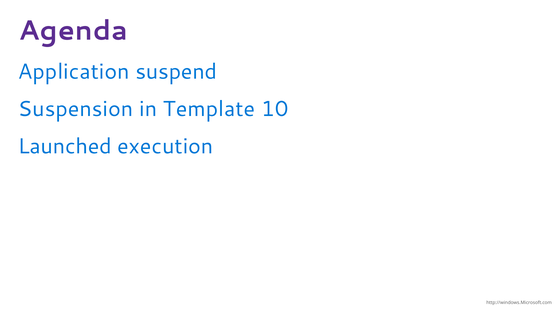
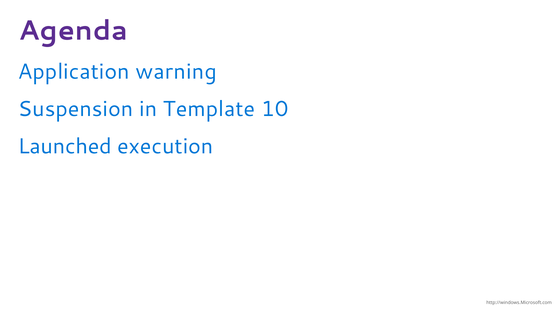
suspend: suspend -> warning
